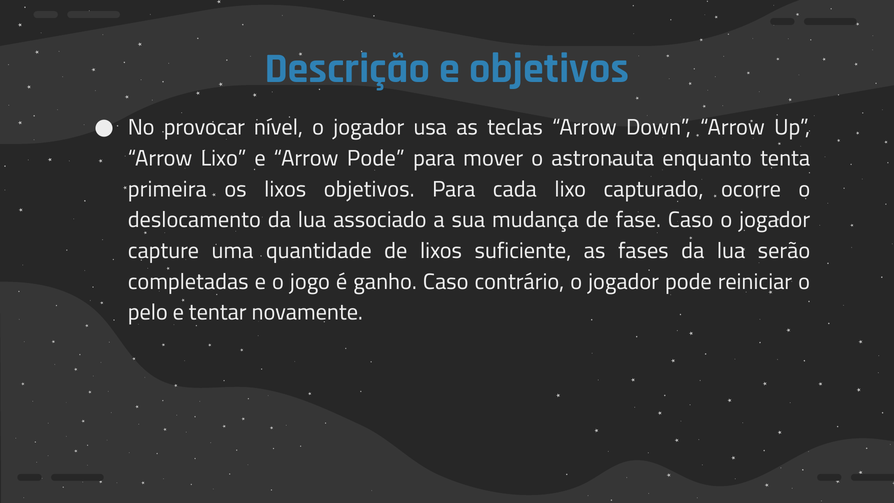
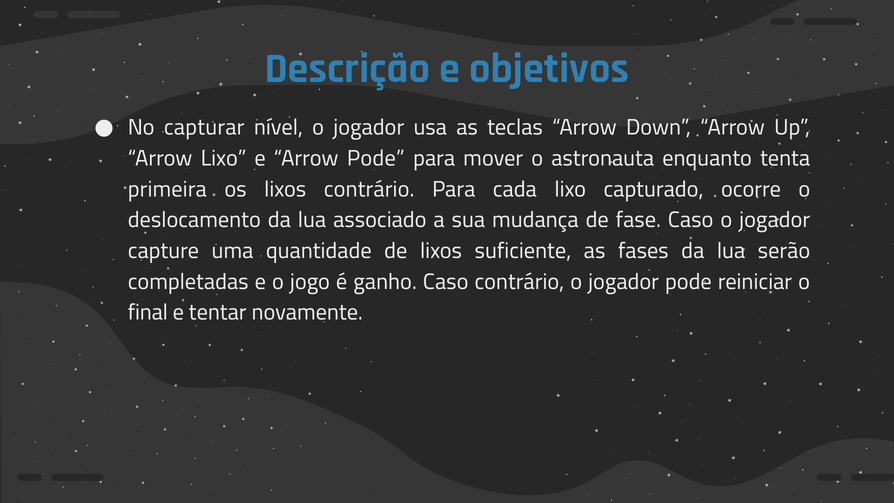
provocar: provocar -> capturar
lixos objetivos: objetivos -> contrário
pelo: pelo -> final
